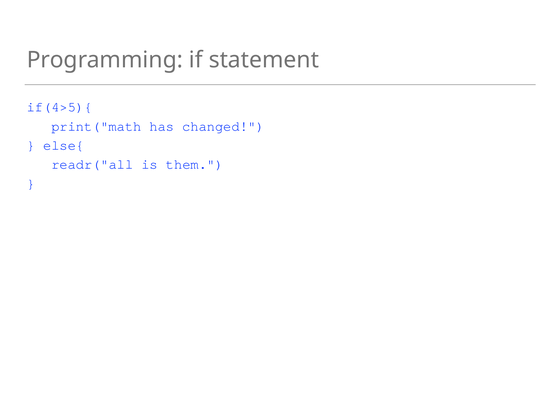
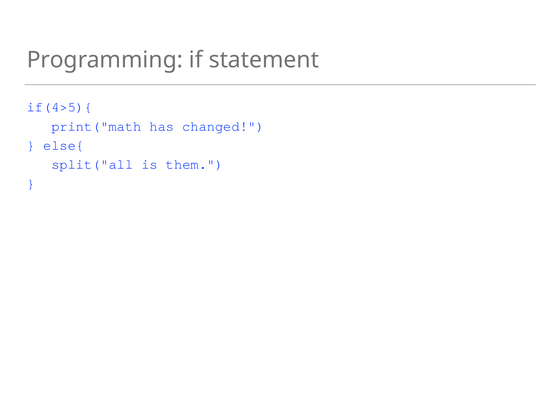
readr("all: readr("all -> split("all
